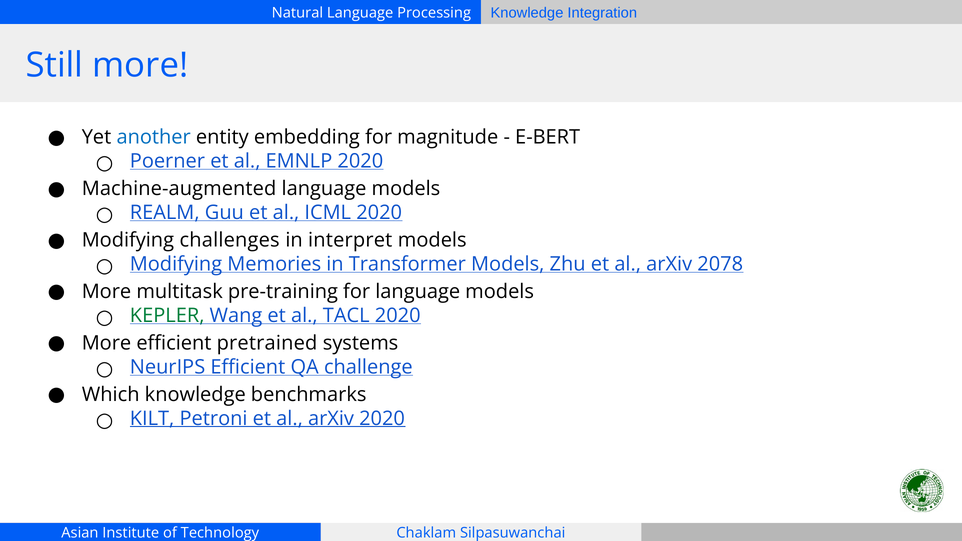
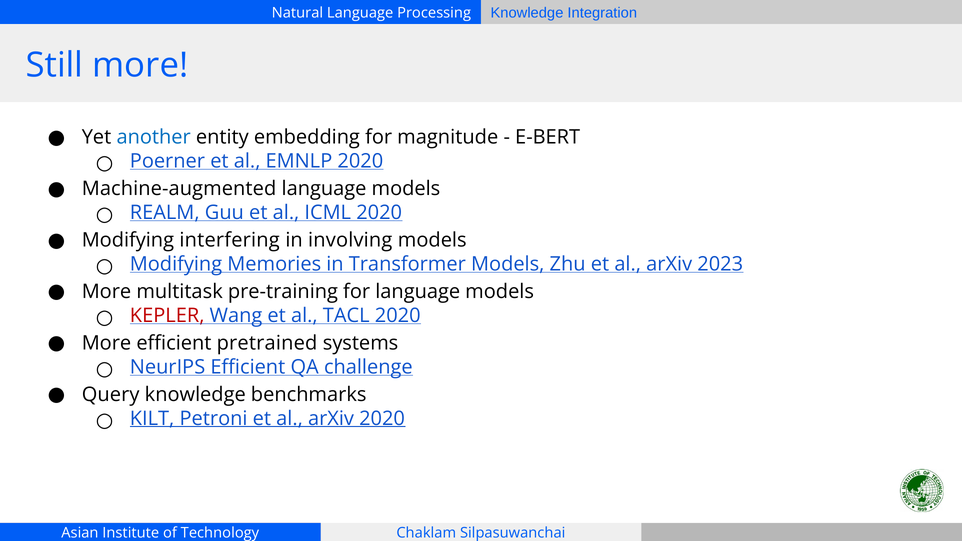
challenges: challenges -> interfering
interpret: interpret -> involving
2078: 2078 -> 2023
KEPLER colour: green -> red
Which: Which -> Query
